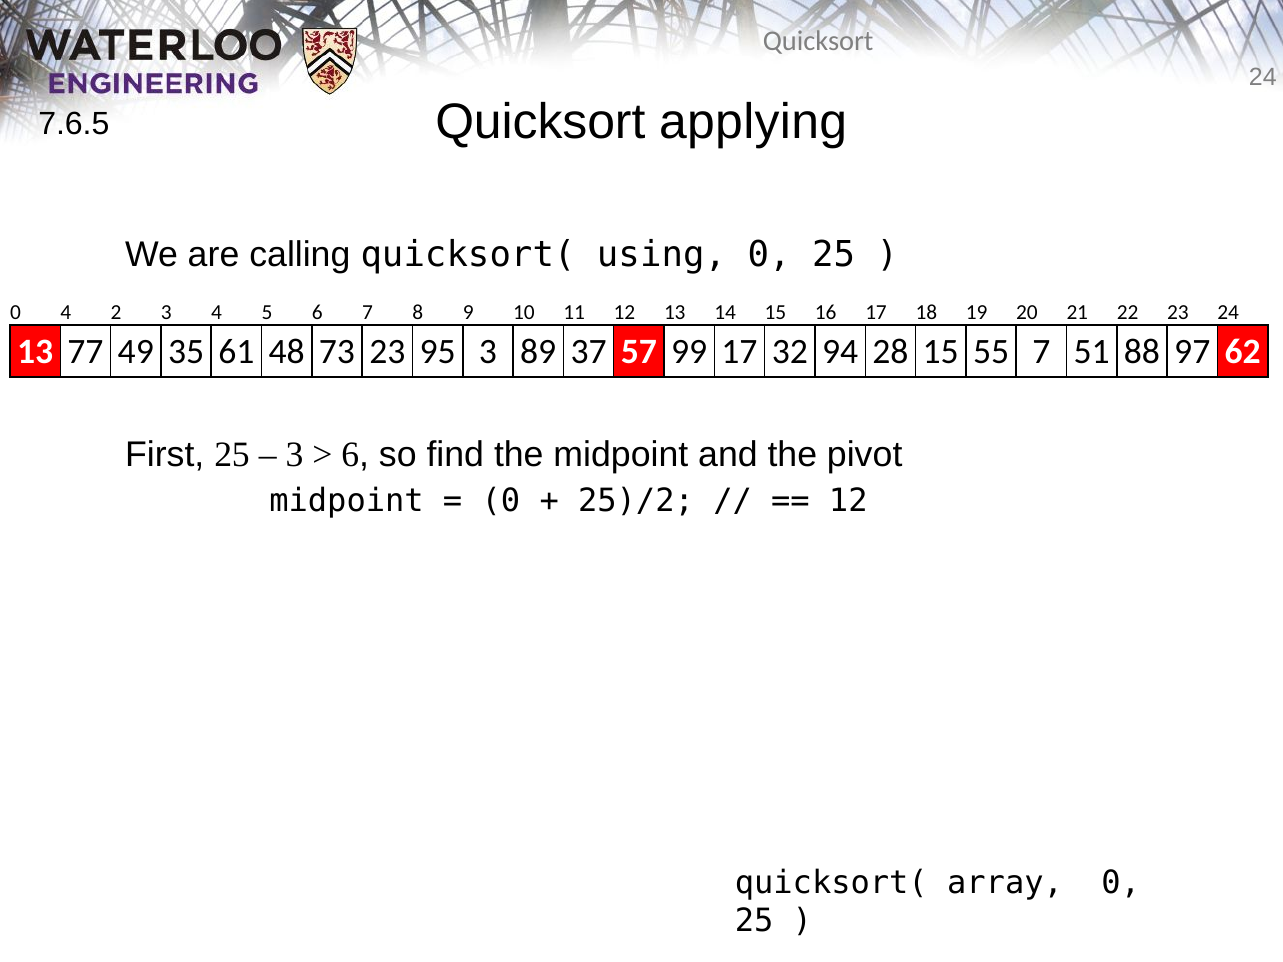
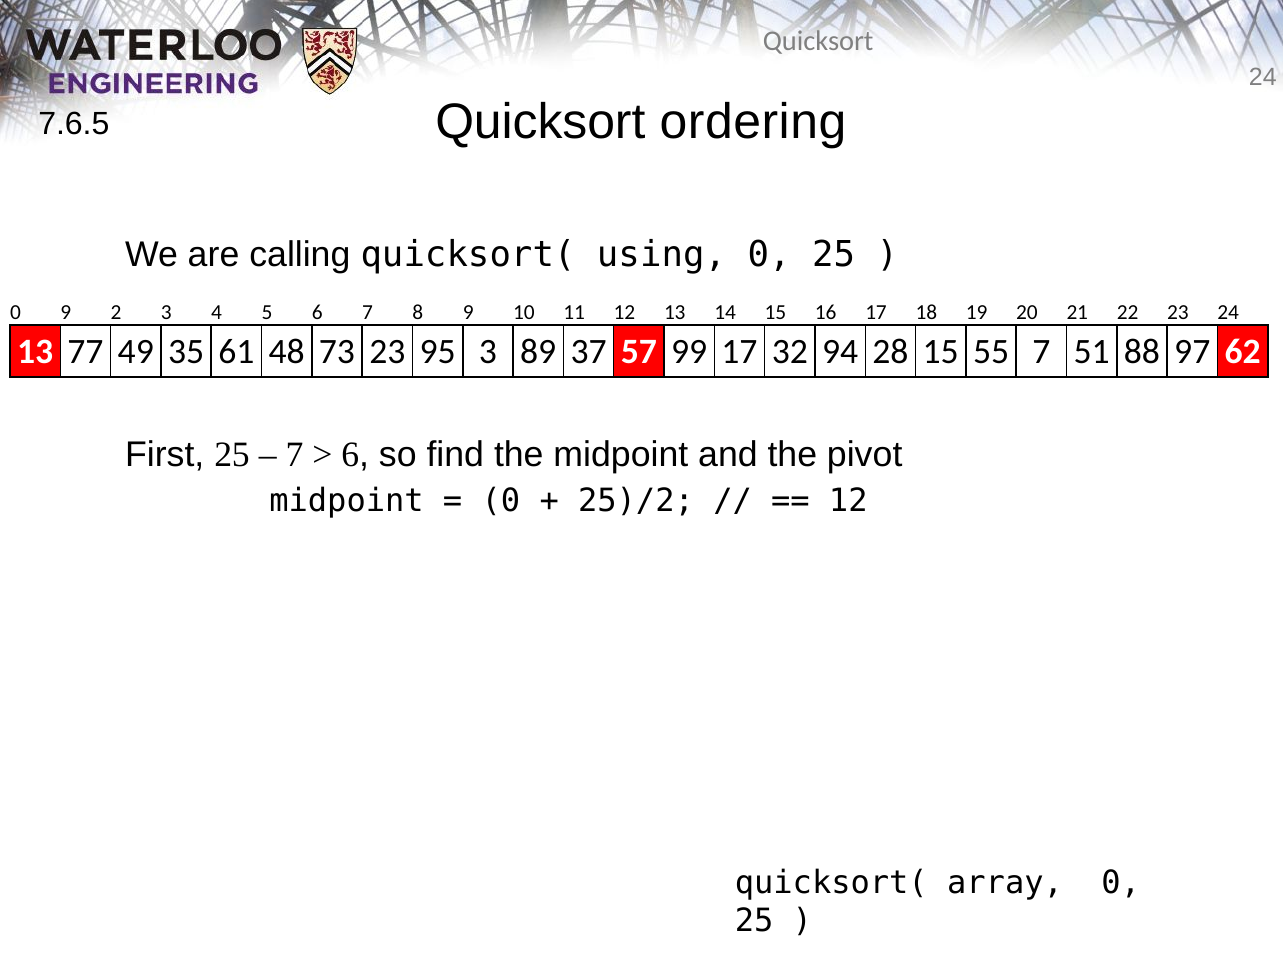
applying: applying -> ordering
0 4: 4 -> 9
3 at (295, 454): 3 -> 7
